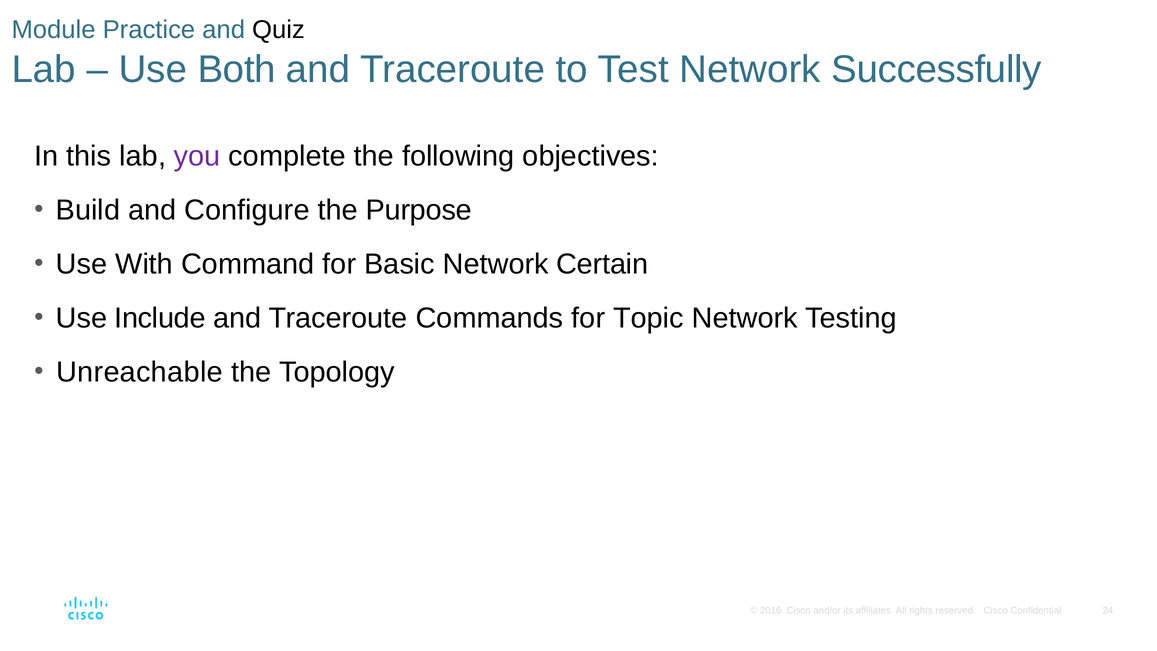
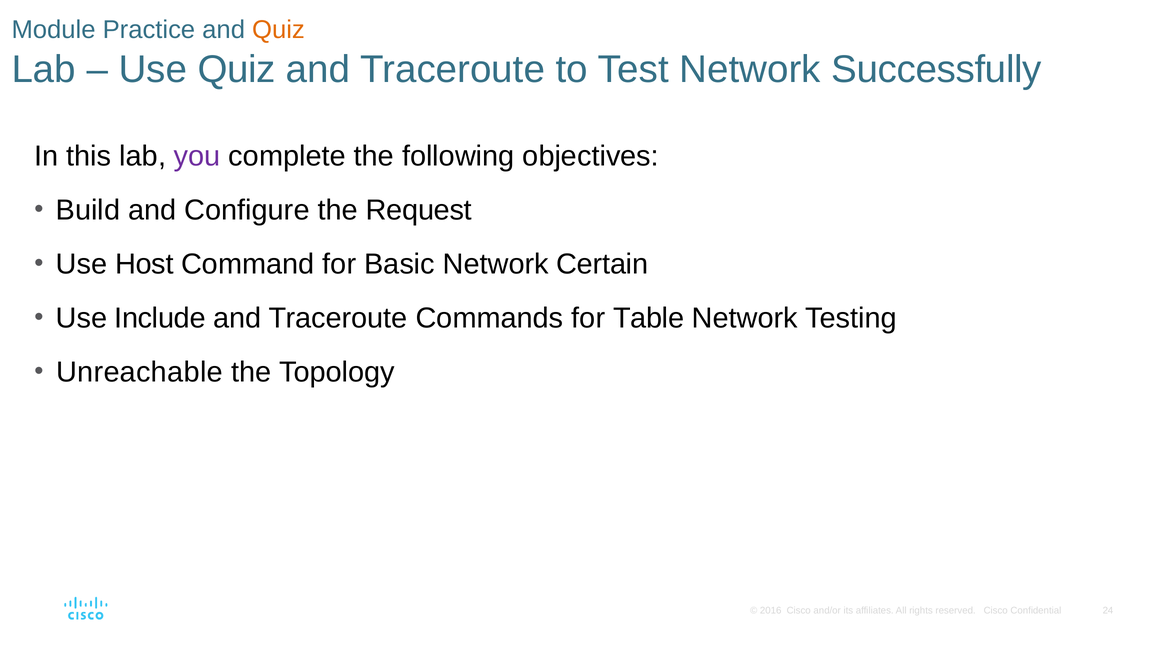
Quiz at (278, 30) colour: black -> orange
Use Both: Both -> Quiz
Purpose: Purpose -> Request
With: With -> Host
Topic: Topic -> Table
